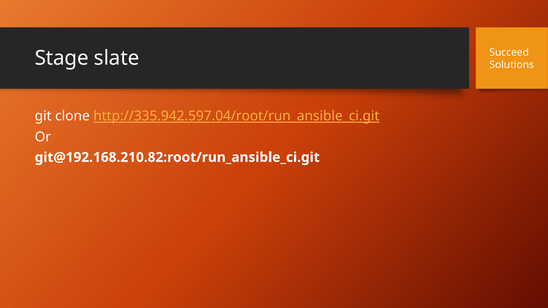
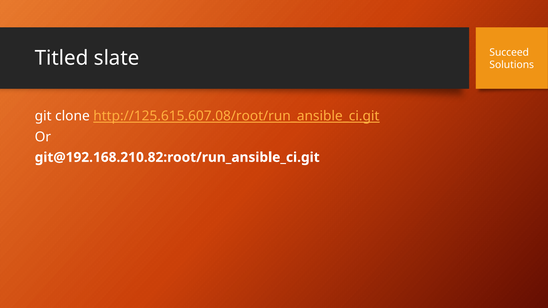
Stage: Stage -> Titled
http://335.942.597.04/root/run_ansible_ci.git: http://335.942.597.04/root/run_ansible_ci.git -> http://125.615.607.08/root/run_ansible_ci.git
